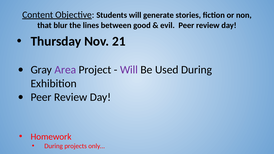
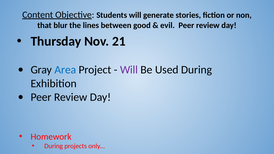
Area colour: purple -> blue
